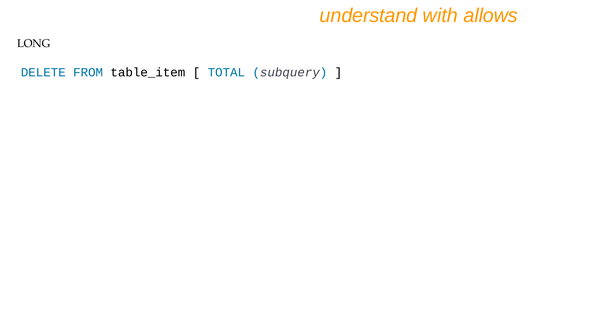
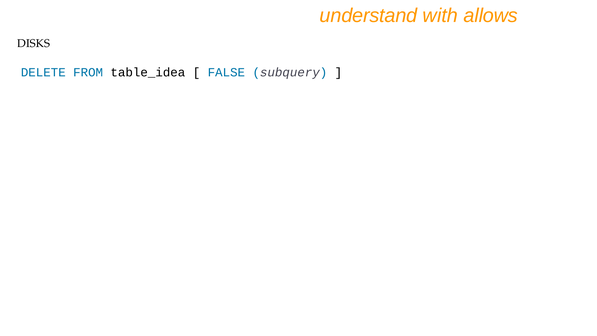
LONG: LONG -> DISKS
table_item: table_item -> table_idea
TOTAL: TOTAL -> FALSE
